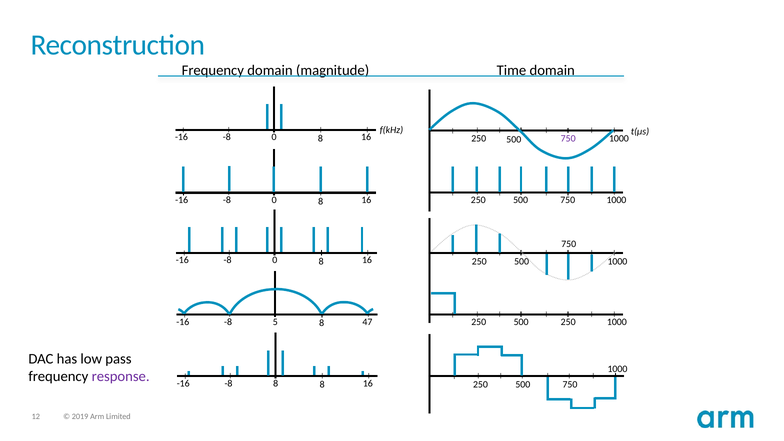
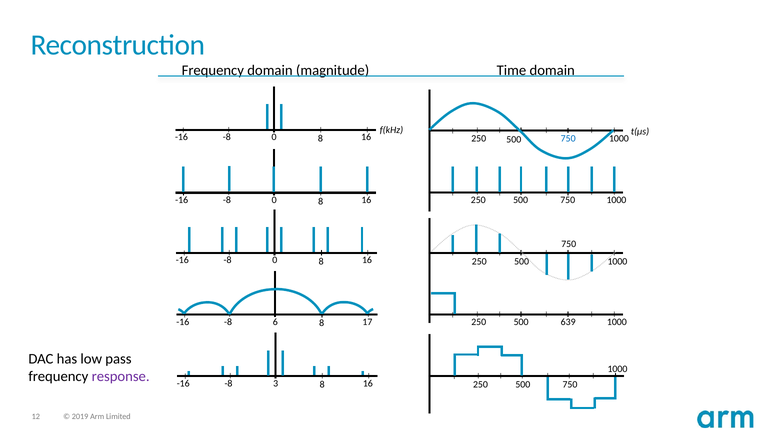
750 at (568, 139) colour: purple -> blue
5: 5 -> 6
47: 47 -> 17
500 250: 250 -> 639
-8 8: 8 -> 3
